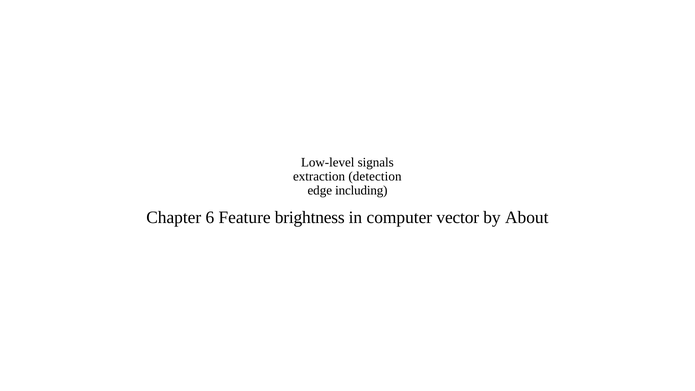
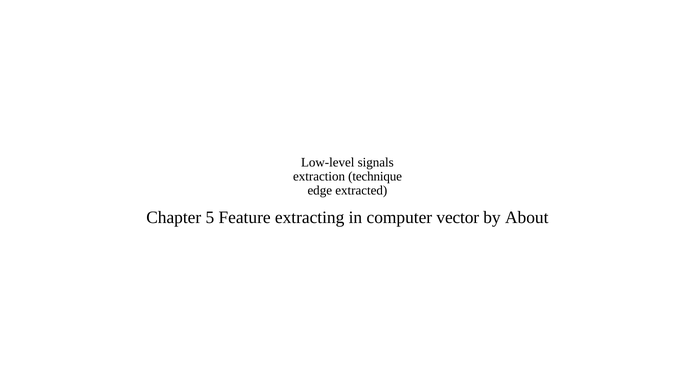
detection: detection -> technique
including: including -> extracted
6: 6 -> 5
brightness: brightness -> extracting
